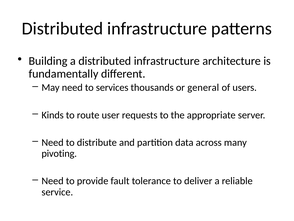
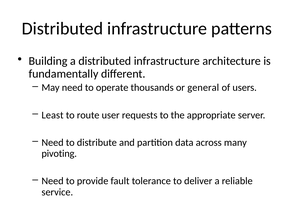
services: services -> operate
Kinds: Kinds -> Least
